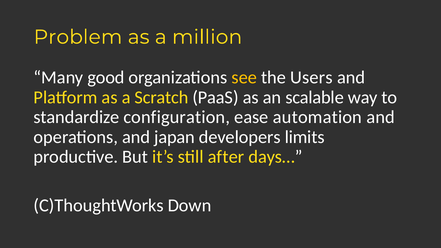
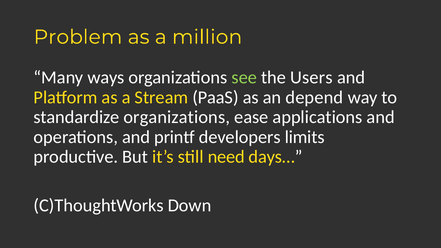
good: good -> ways
see colour: yellow -> light green
Scratch: Scratch -> Stream
scalable: scalable -> depend
standardize configuration: configuration -> organizations
automation: automation -> applications
japan: japan -> printf
after: after -> need
